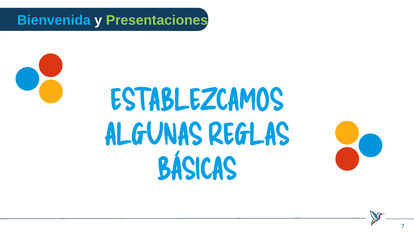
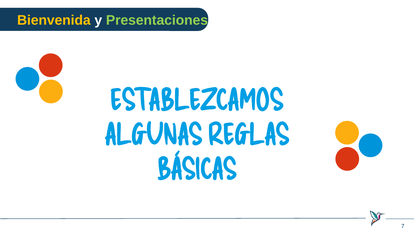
Bienvenida colour: light blue -> yellow
